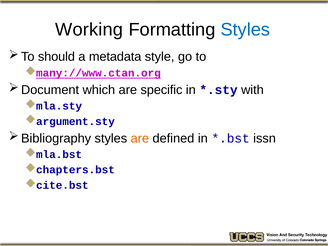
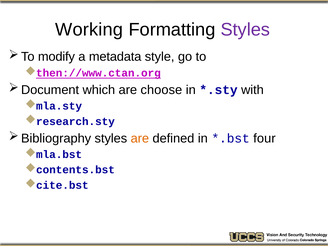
Styles at (245, 30) colour: blue -> purple
should: should -> modify
many://www.ctan.org: many://www.ctan.org -> then://www.ctan.org
specific: specific -> choose
argument.sty: argument.sty -> research.sty
issn: issn -> four
chapters.bst: chapters.bst -> contents.bst
